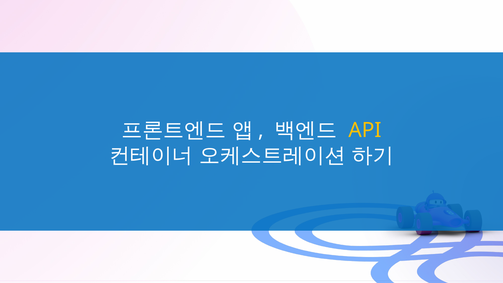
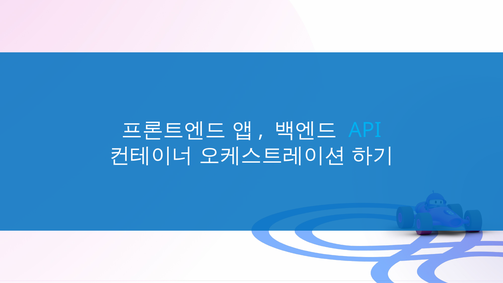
API colour: yellow -> light blue
